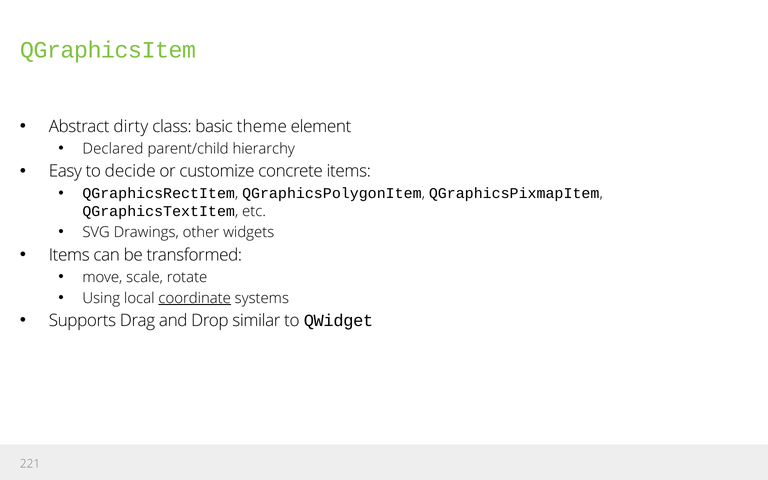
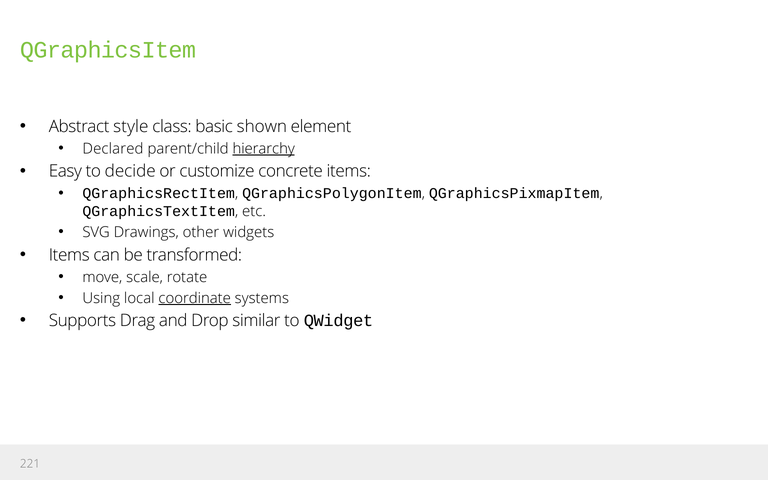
dirty: dirty -> style
theme: theme -> shown
hierarchy underline: none -> present
